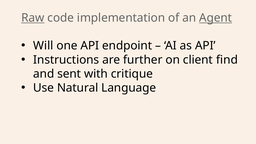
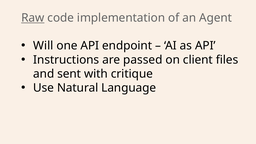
Agent underline: present -> none
further: further -> passed
find: find -> files
